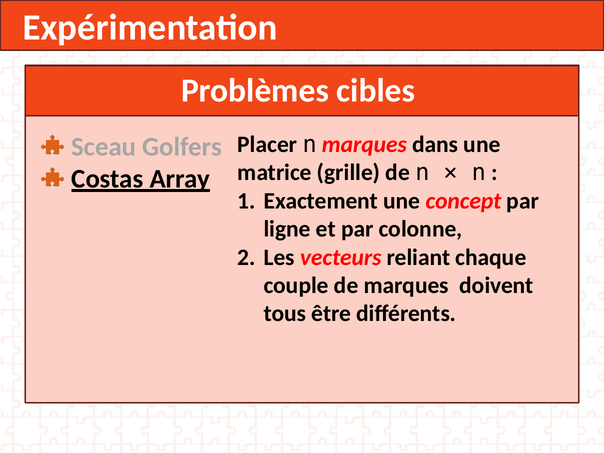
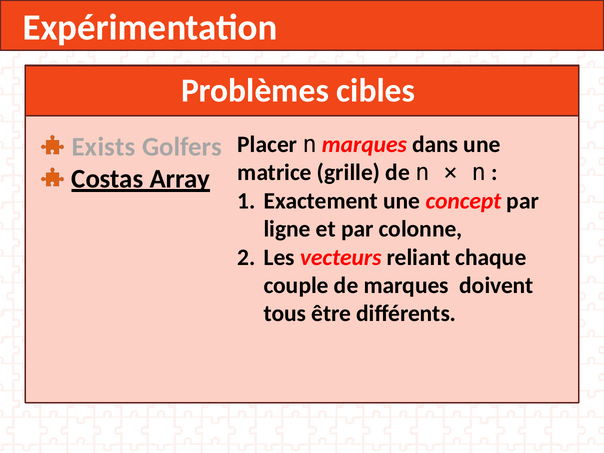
Sceau: Sceau -> Exists
